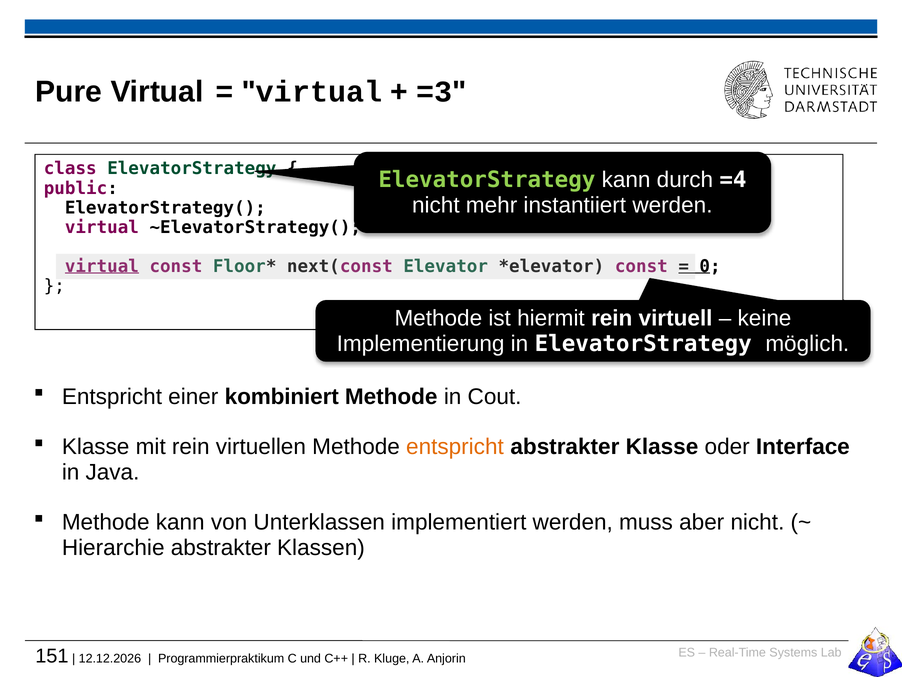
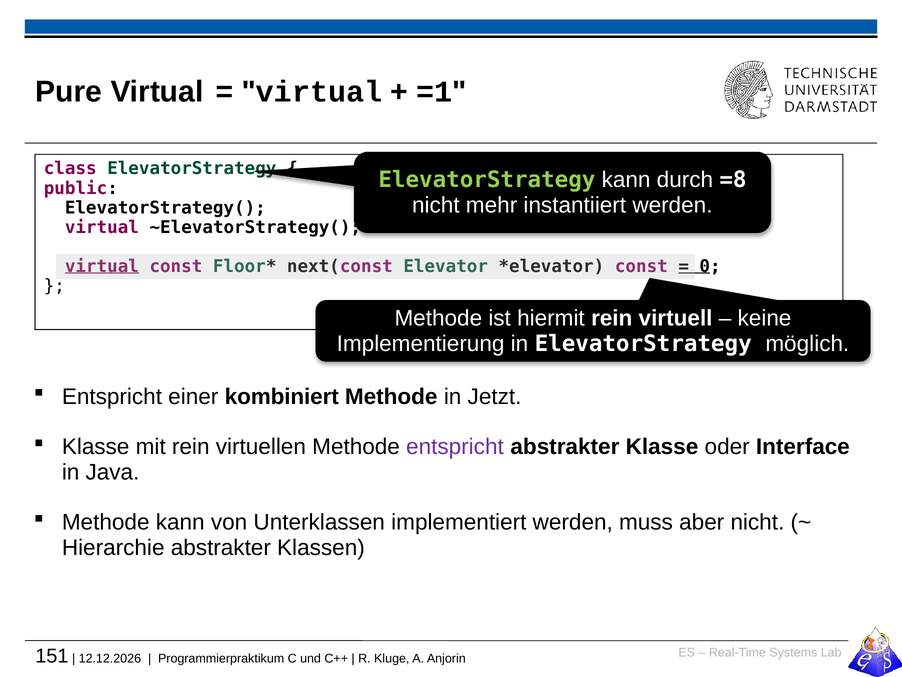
=3: =3 -> =1
=4: =4 -> =8
Cout: Cout -> Jetzt
entspricht at (455, 447) colour: orange -> purple
